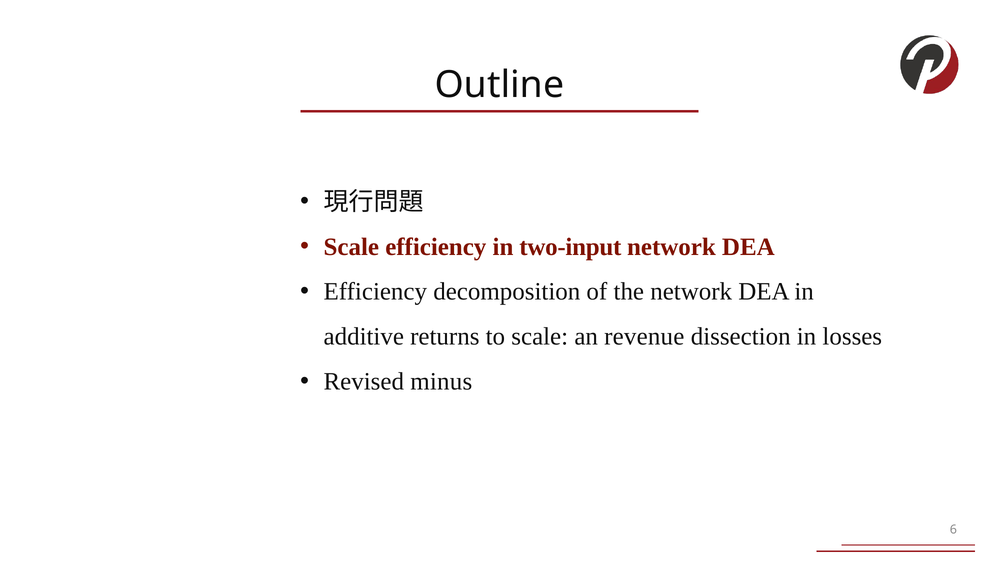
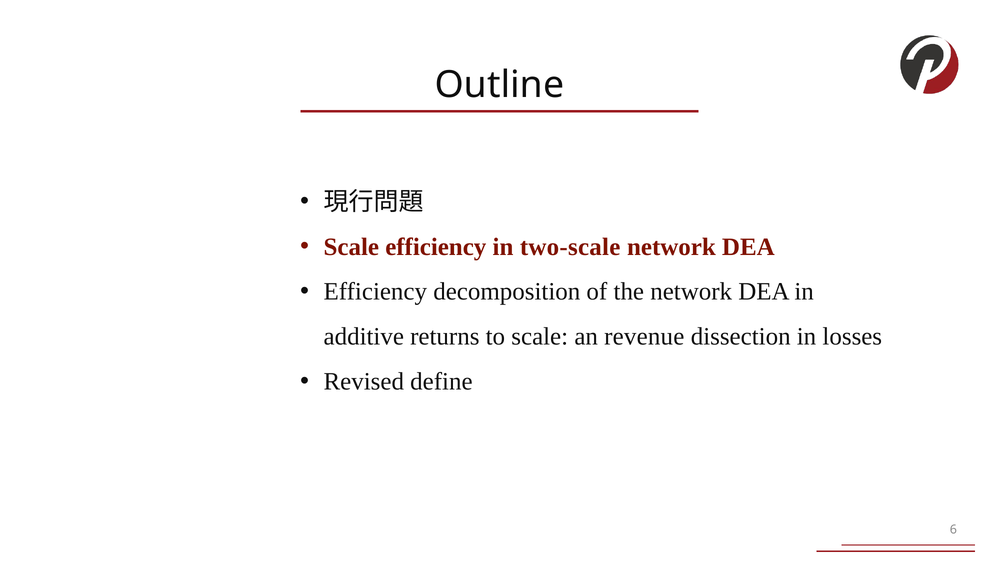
two-input: two-input -> two-scale
minus: minus -> define
